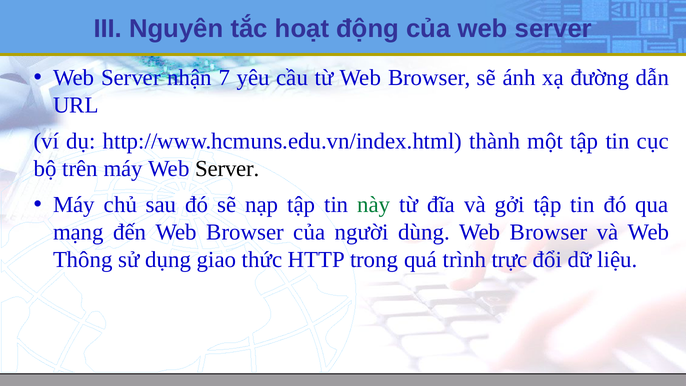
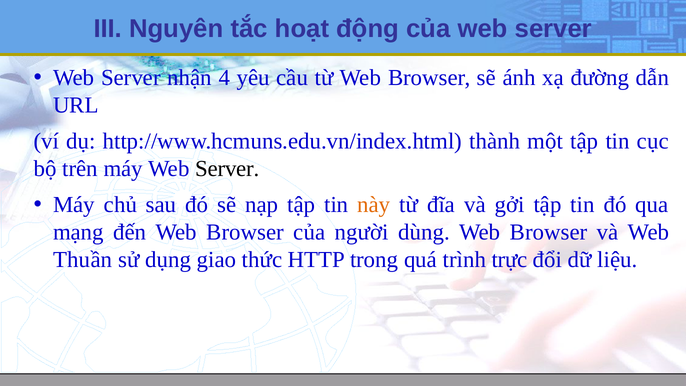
7: 7 -> 4
này colour: green -> orange
Thông: Thông -> Thuần
